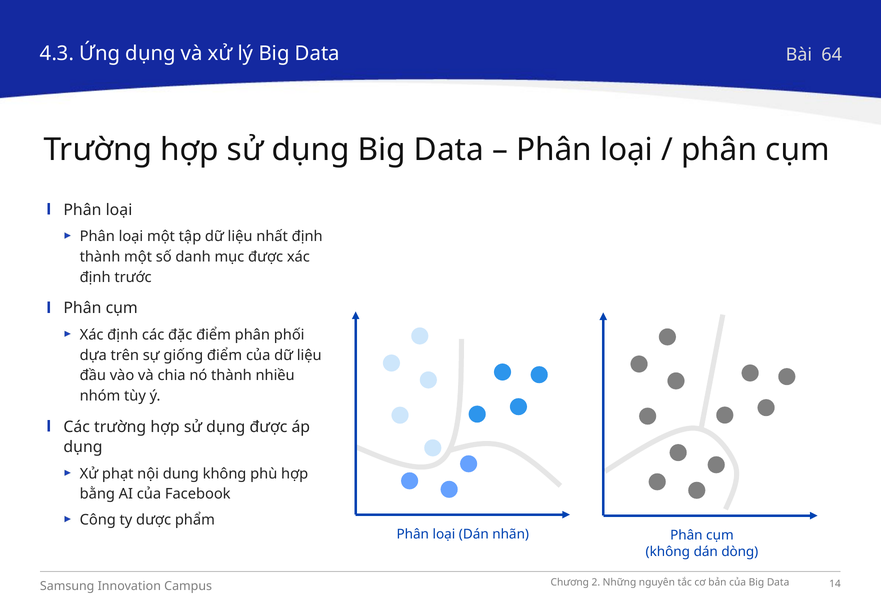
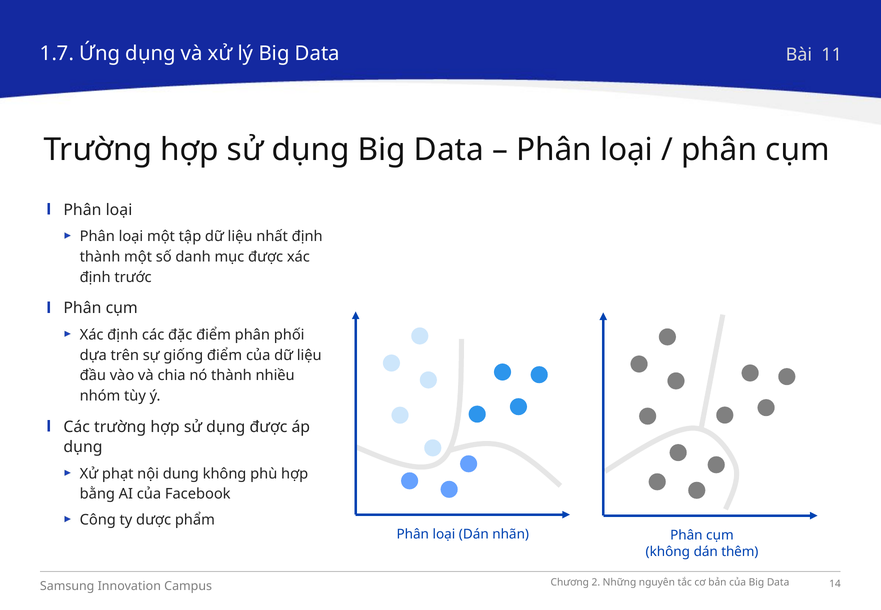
4.3: 4.3 -> 1.7
64: 64 -> 11
dòng: dòng -> thêm
